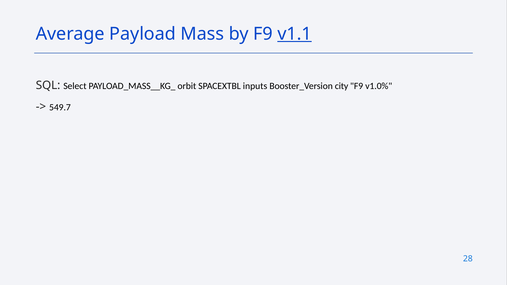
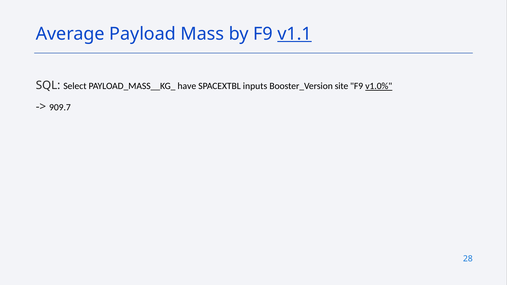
orbit: orbit -> have
city: city -> site
v1.0% underline: none -> present
549.7: 549.7 -> 909.7
